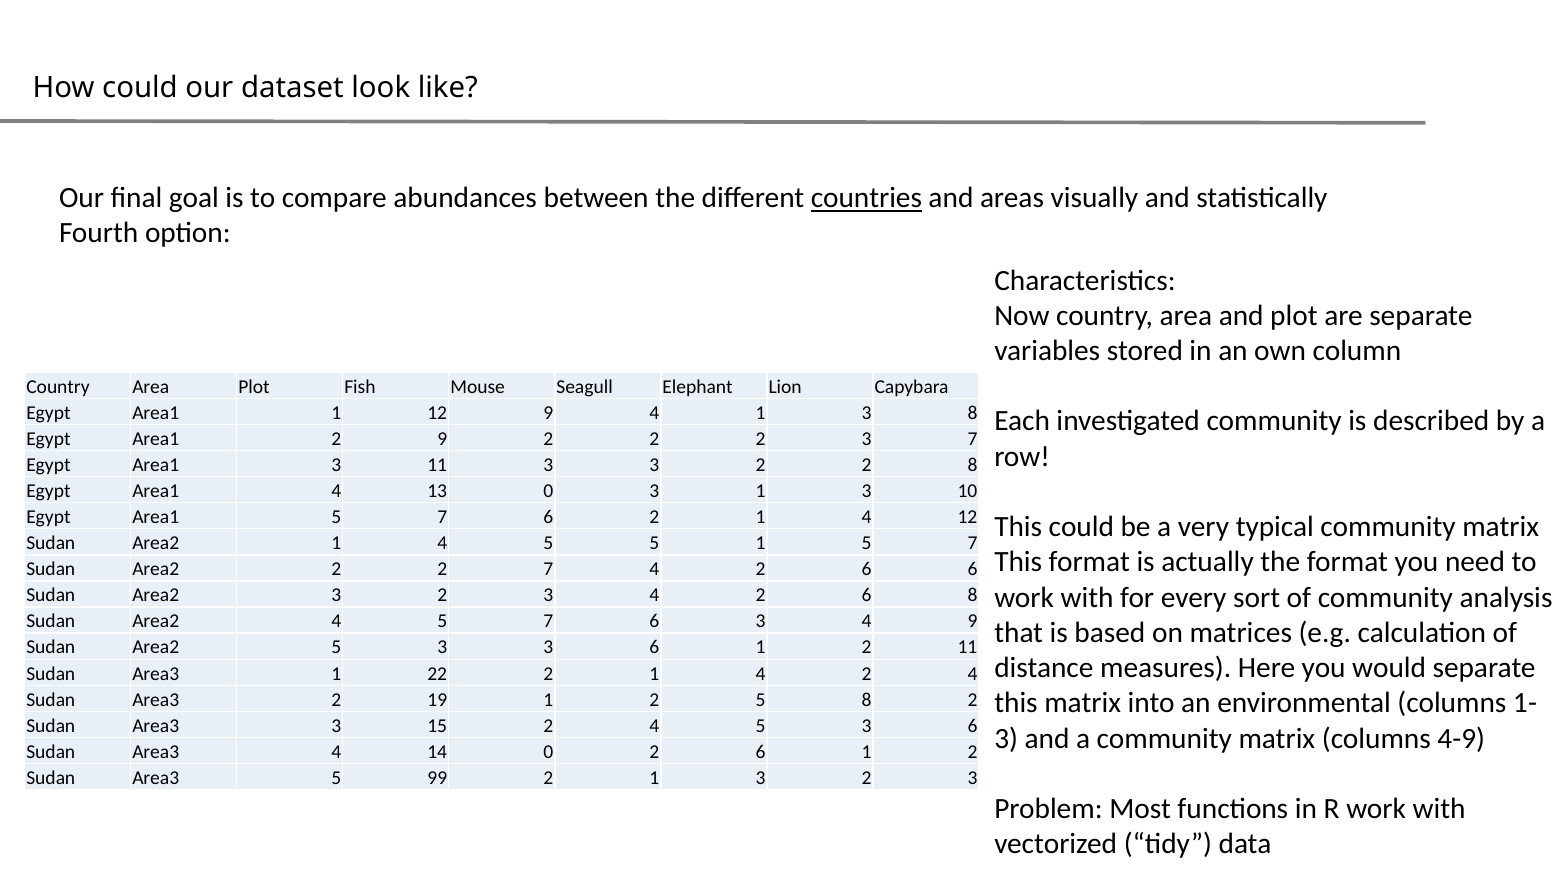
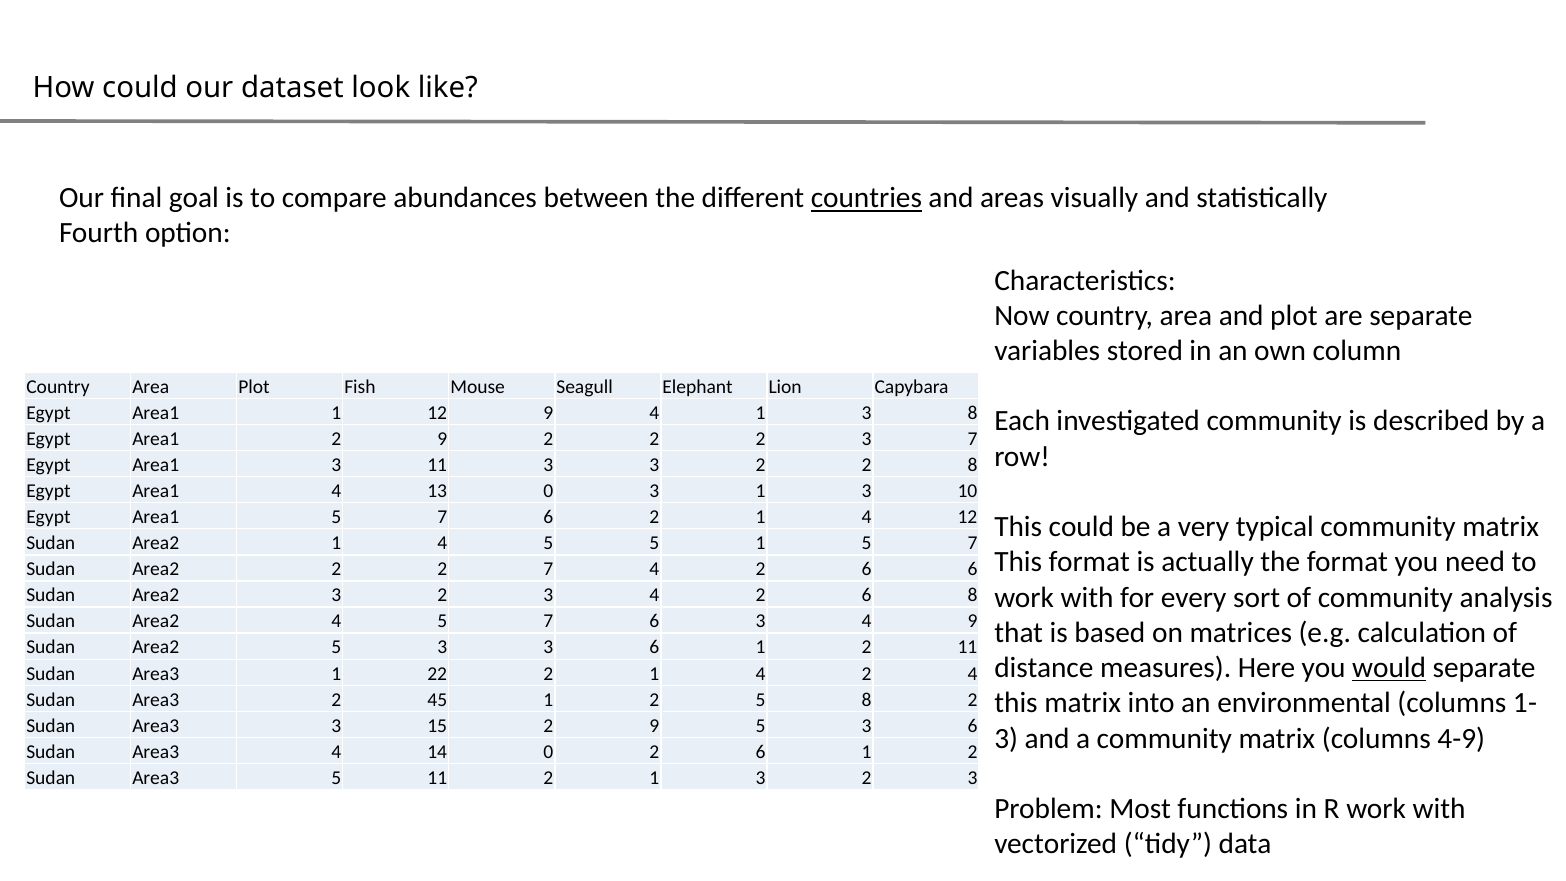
would underline: none -> present
19: 19 -> 45
15 2 4: 4 -> 9
5 99: 99 -> 11
